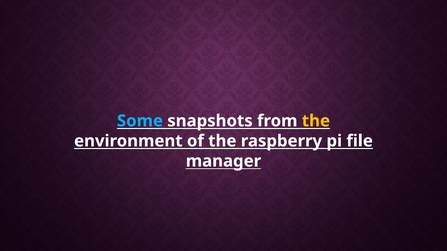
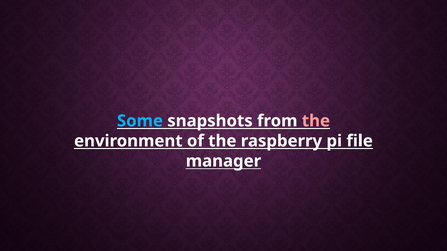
the at (316, 121) colour: yellow -> pink
